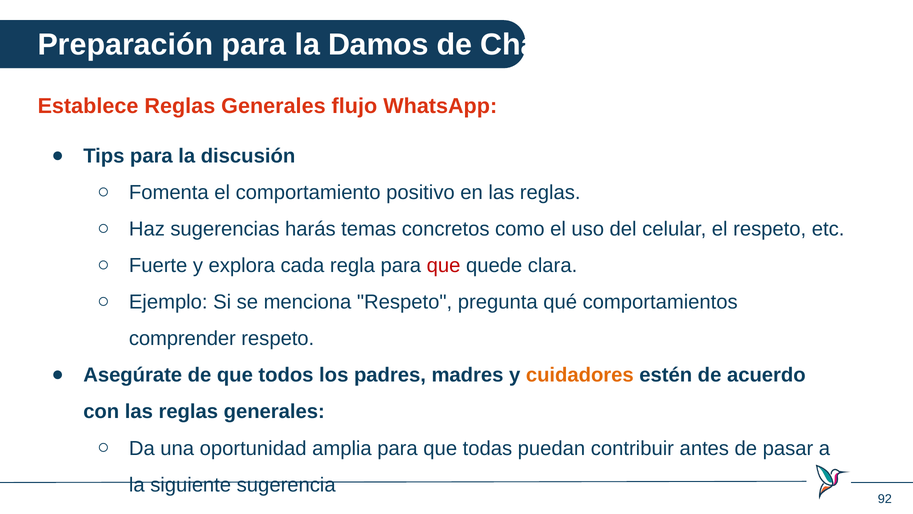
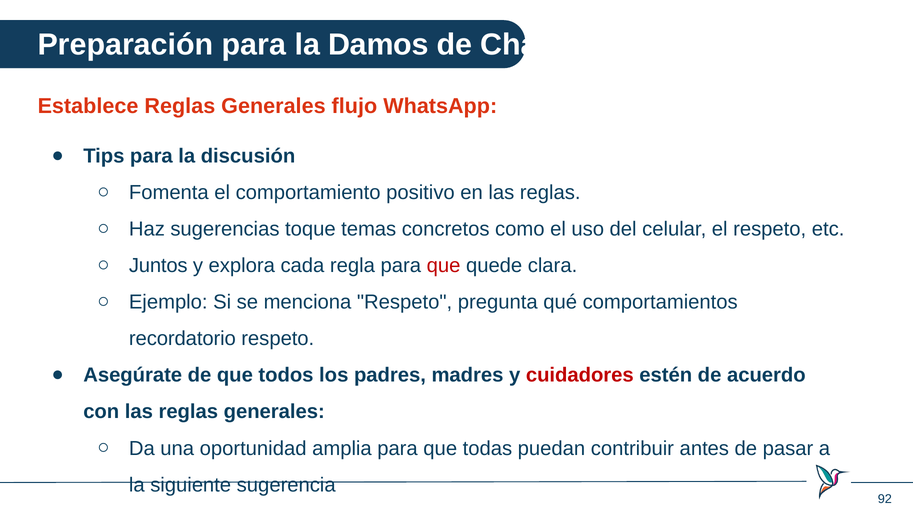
harás: harás -> toque
Fuerte: Fuerte -> Juntos
comprender: comprender -> recordatorio
cuidadores colour: orange -> red
